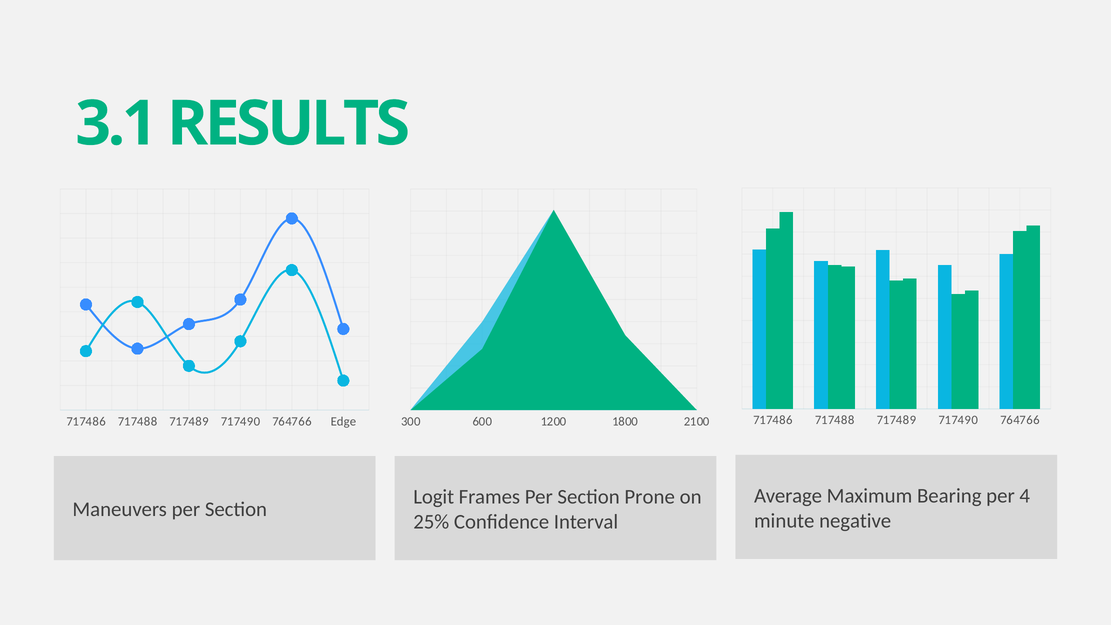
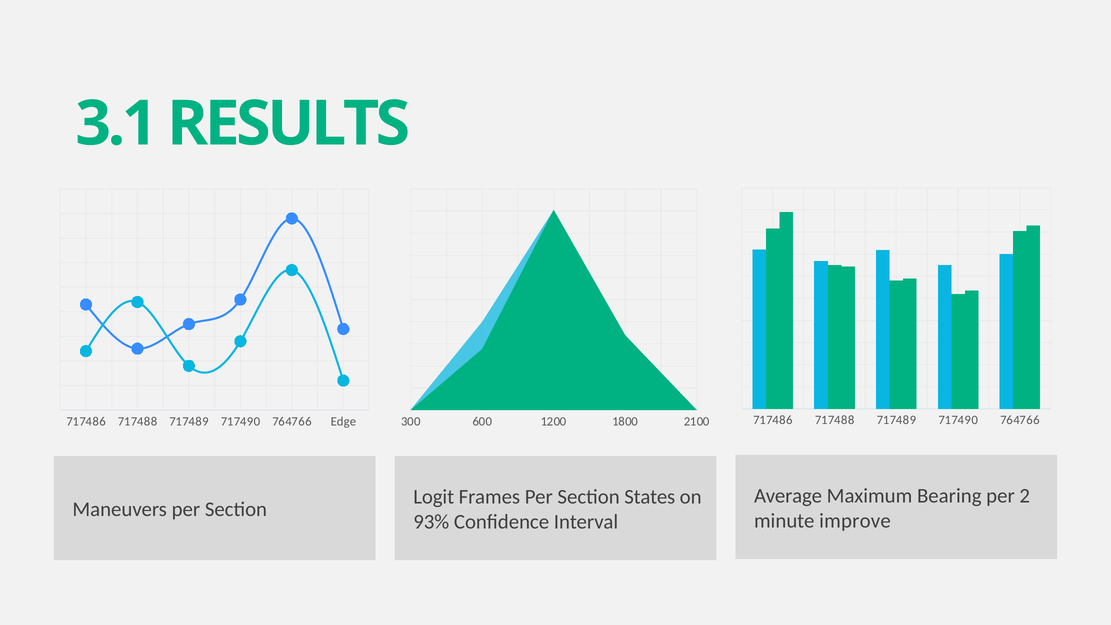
4: 4 -> 2
Prone: Prone -> States
negative: negative -> improve
25%: 25% -> 93%
